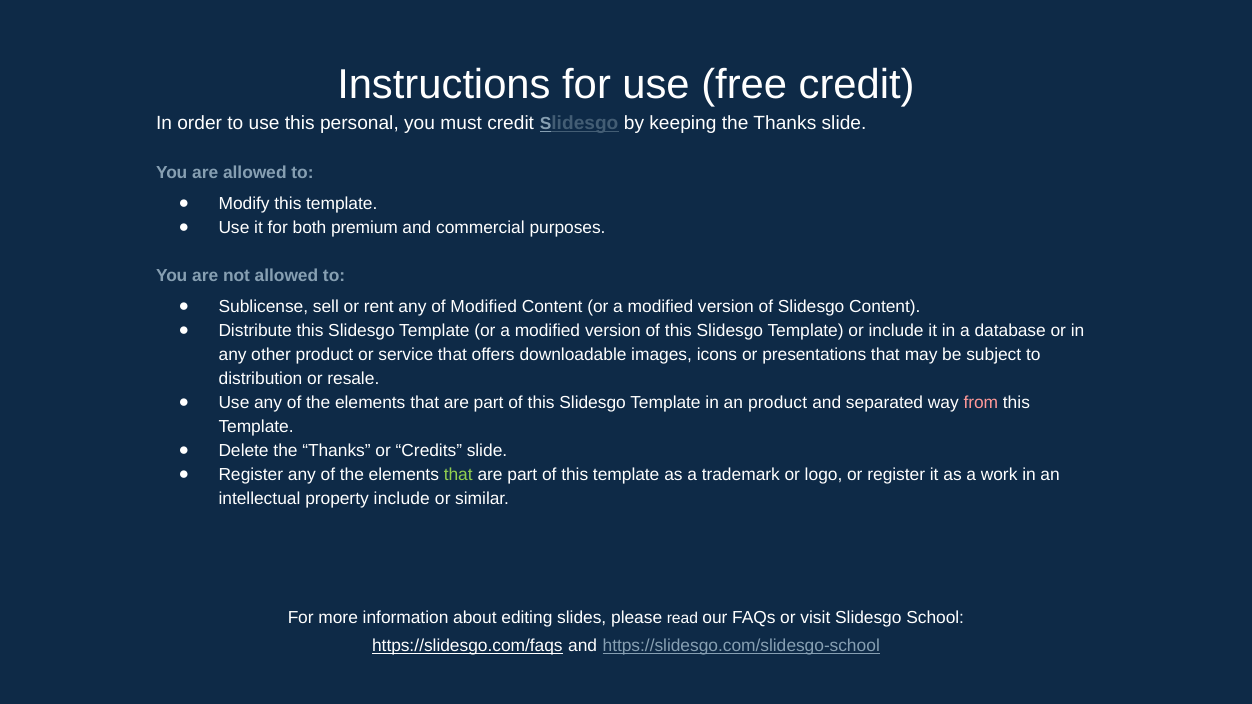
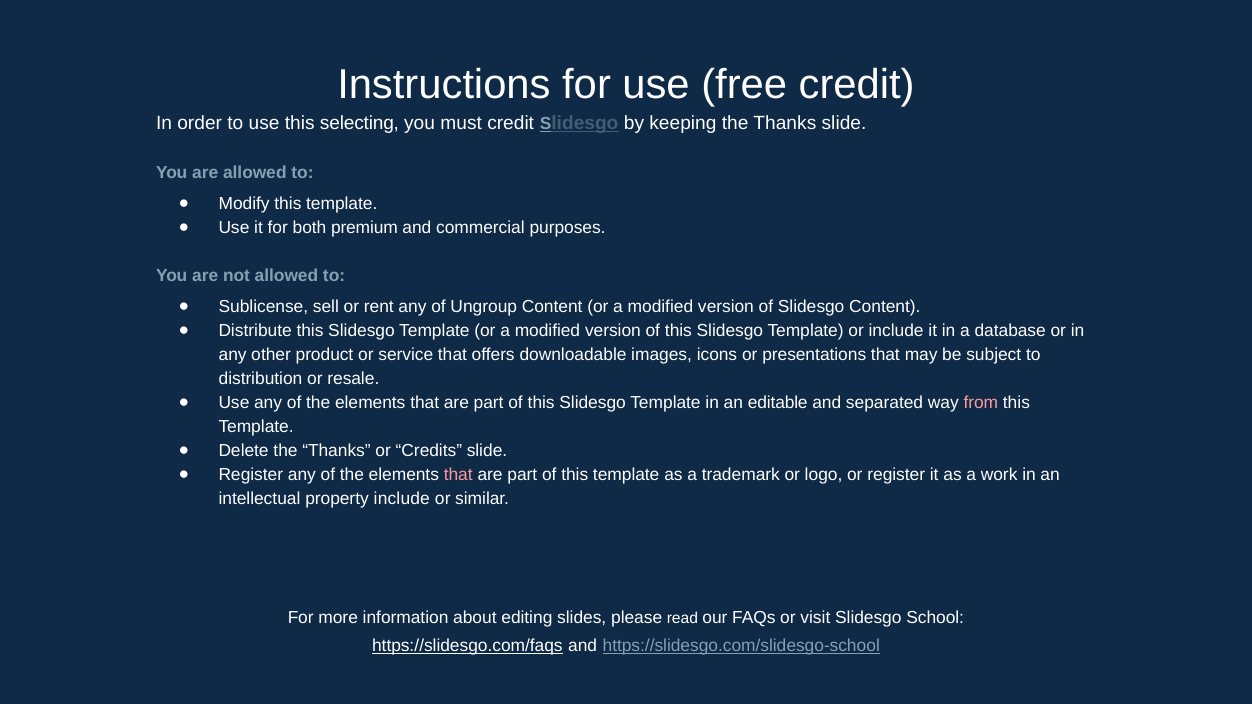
personal: personal -> selecting
of Modified: Modified -> Ungroup
an product: product -> editable
that at (458, 475) colour: light green -> pink
